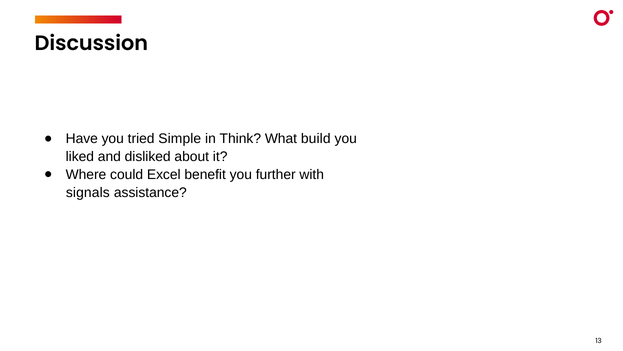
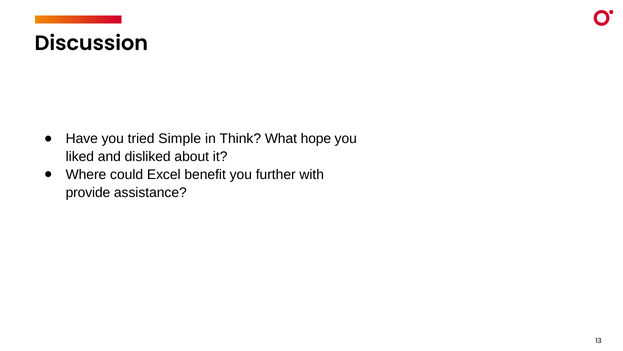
build: build -> hope
signals: signals -> provide
